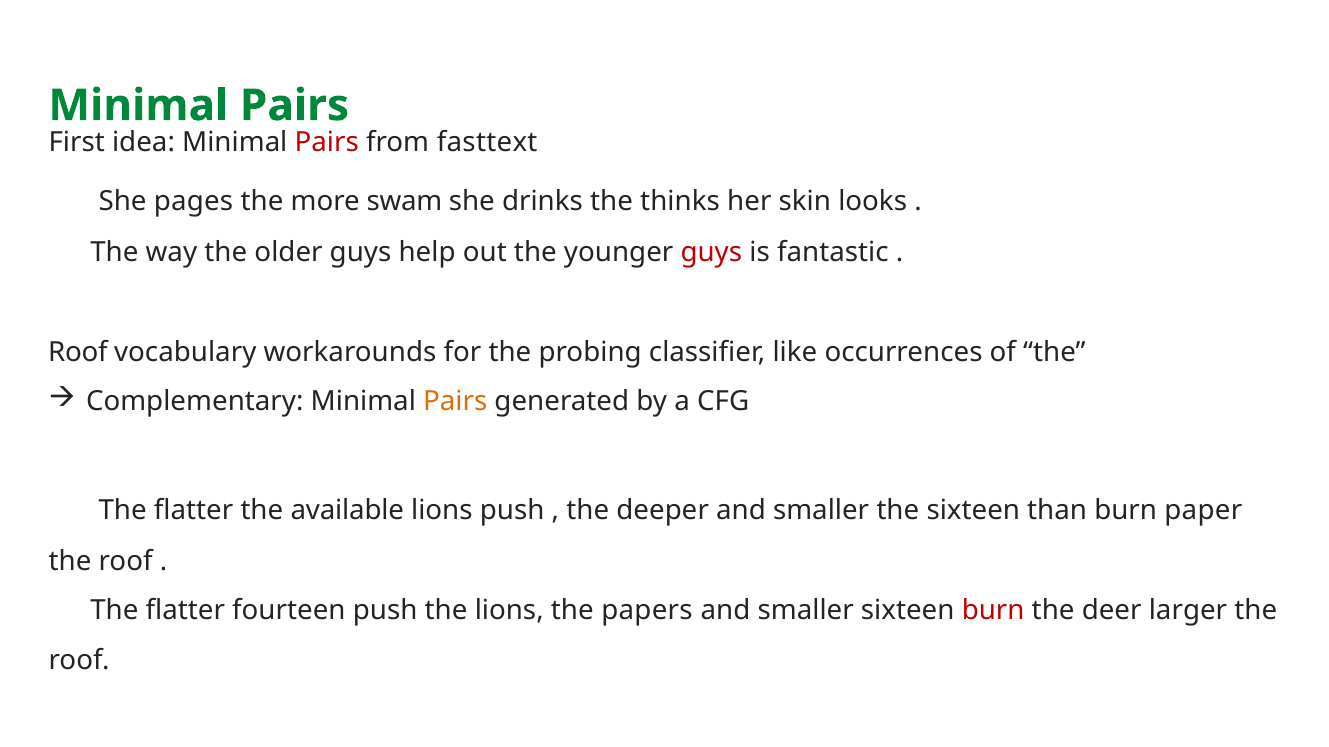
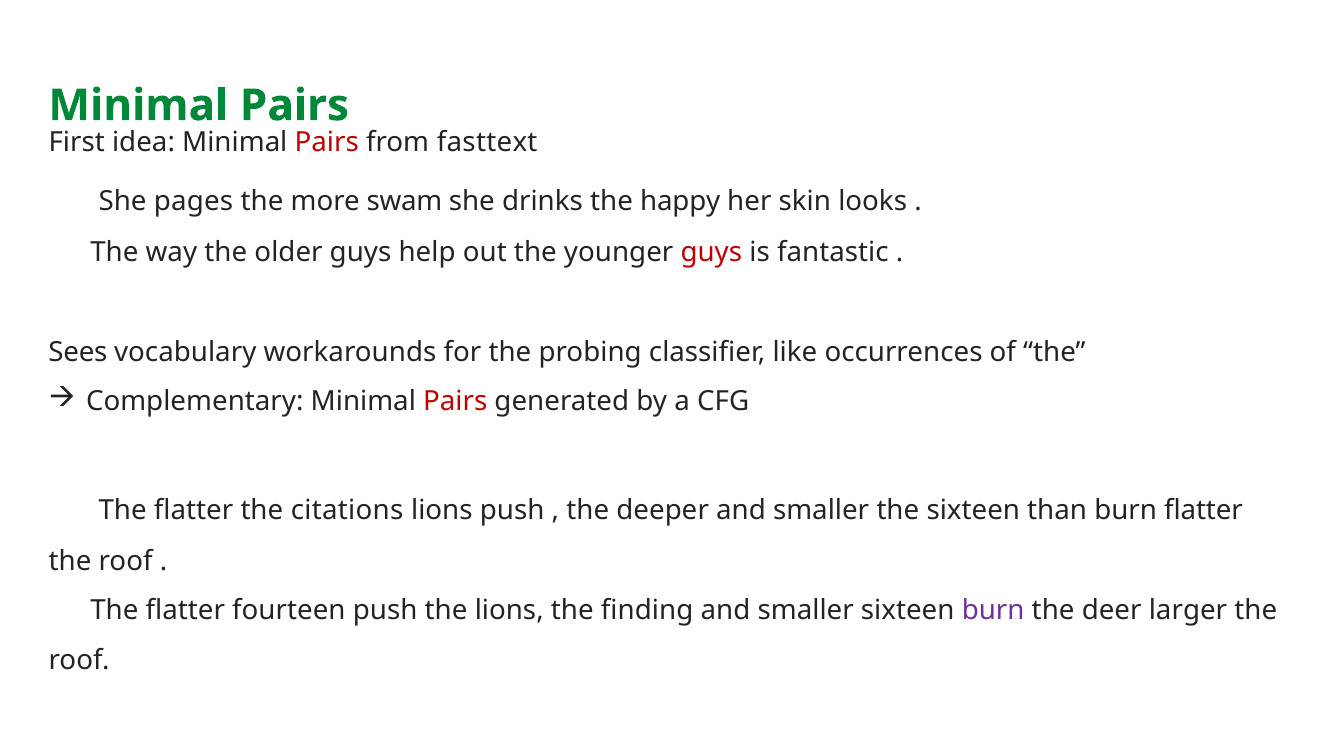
thinks: thinks -> happy
Roof at (78, 352): Roof -> Sees
Pairs at (455, 402) colour: orange -> red
available: available -> citations
burn paper: paper -> flatter
papers: papers -> finding
burn at (993, 611) colour: red -> purple
